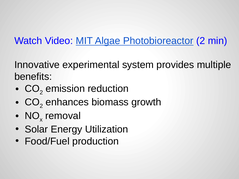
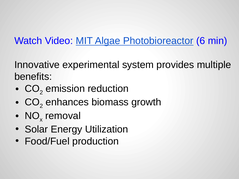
Photobioreactor 2: 2 -> 6
